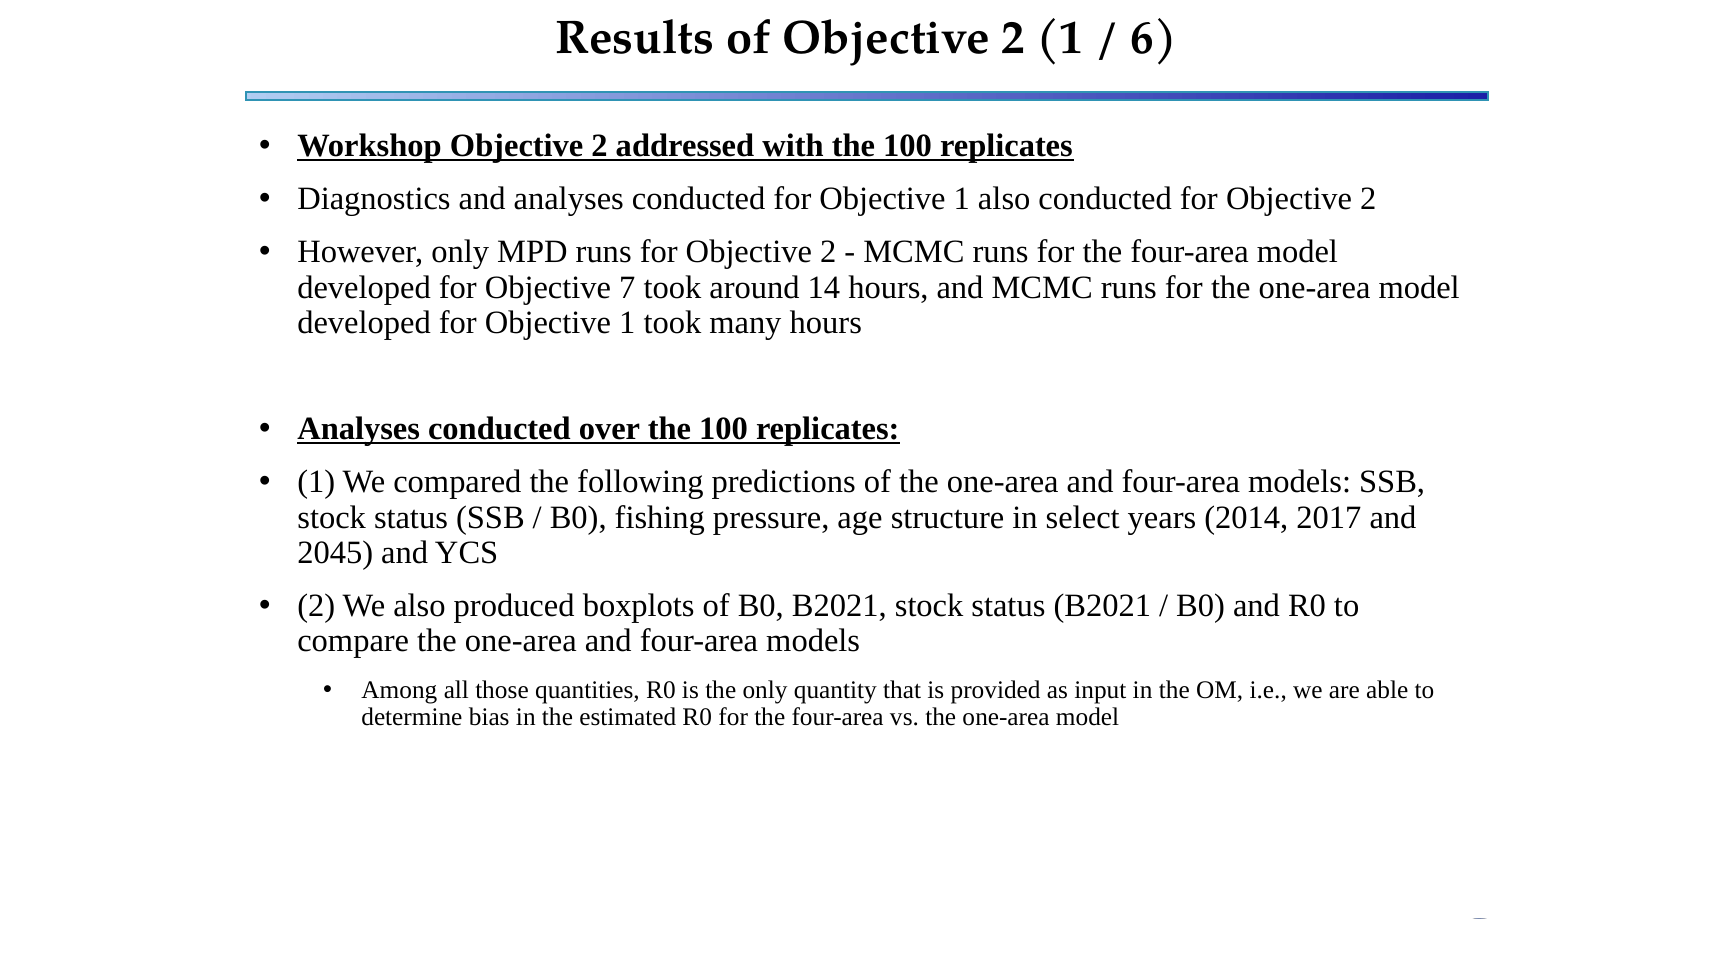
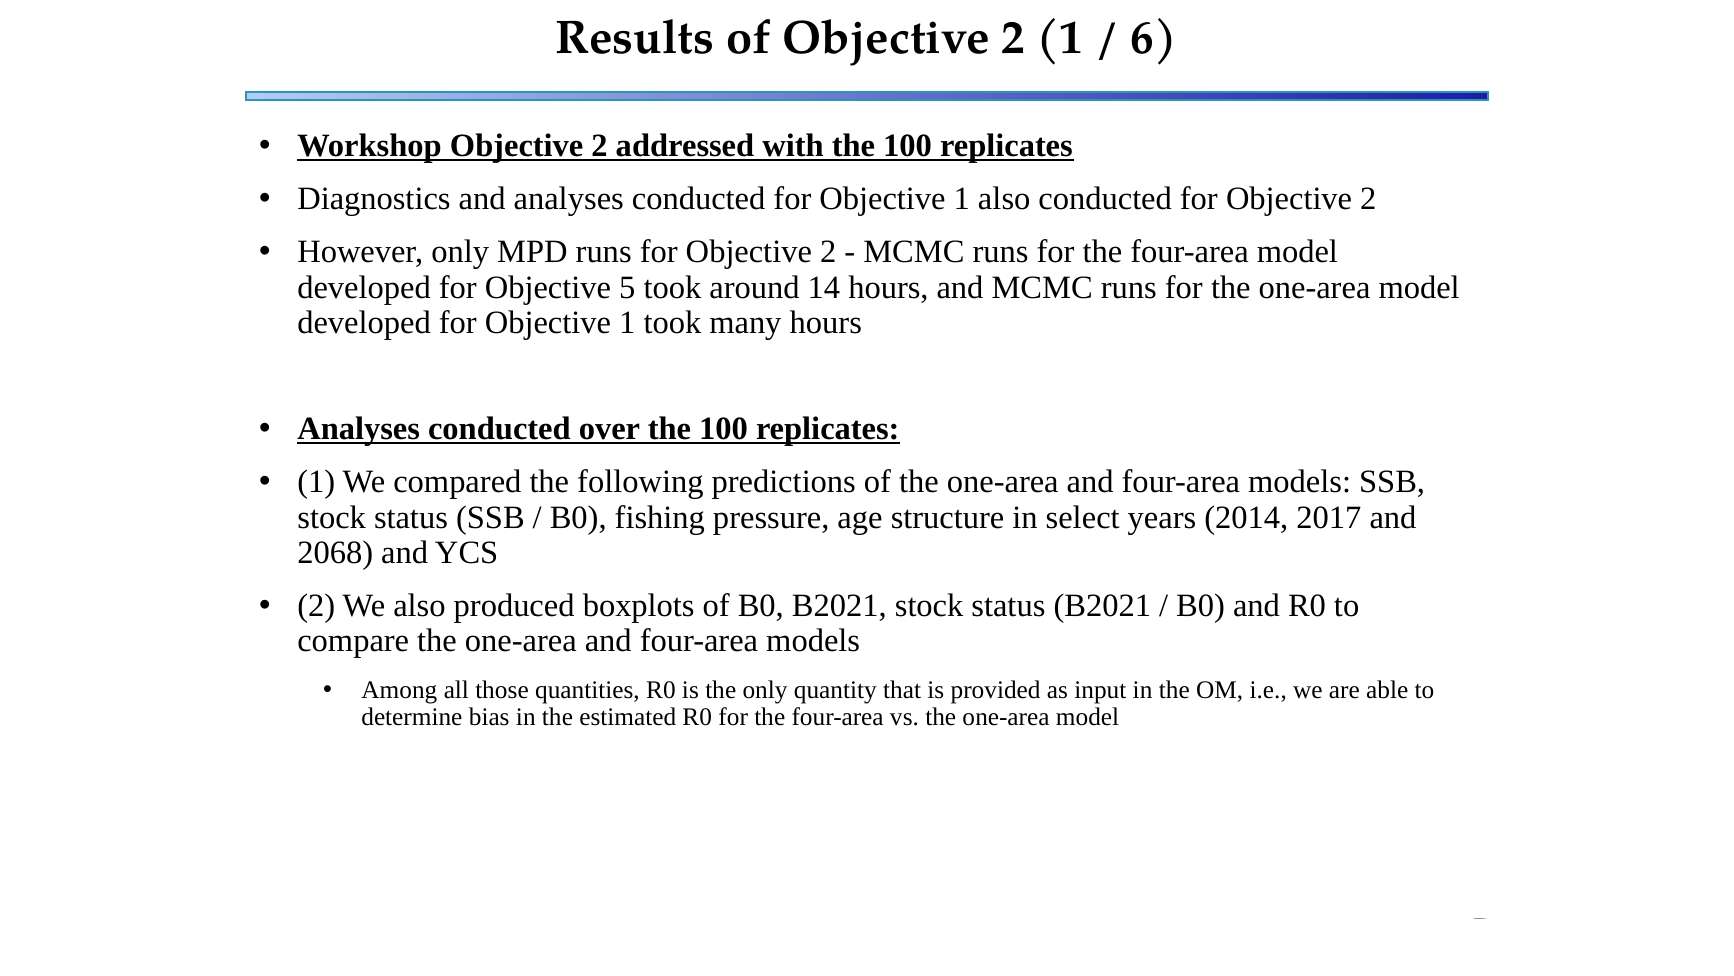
7: 7 -> 5
2045: 2045 -> 2068
